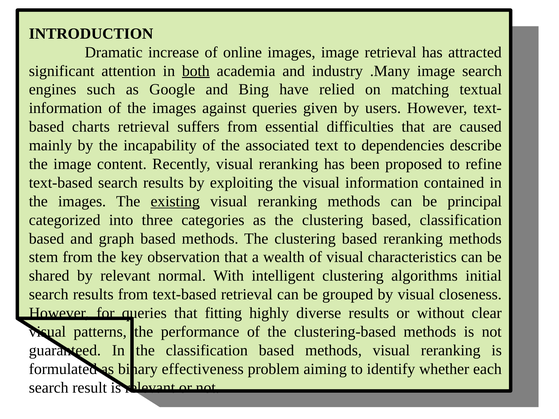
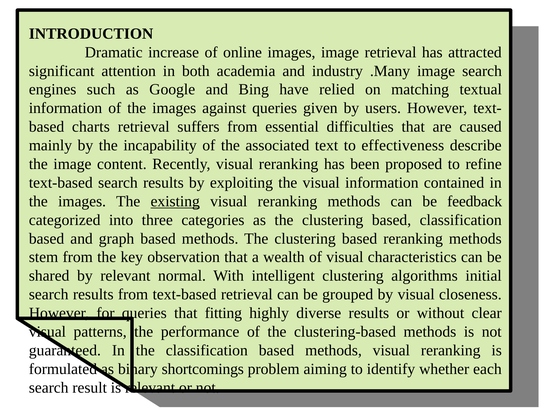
both underline: present -> none
dependencies: dependencies -> effectiveness
principal: principal -> feedback
effectiveness: effectiveness -> shortcomings
